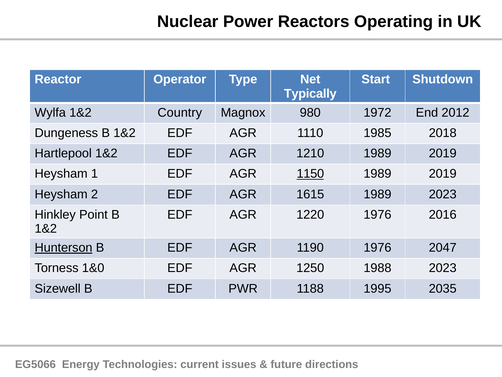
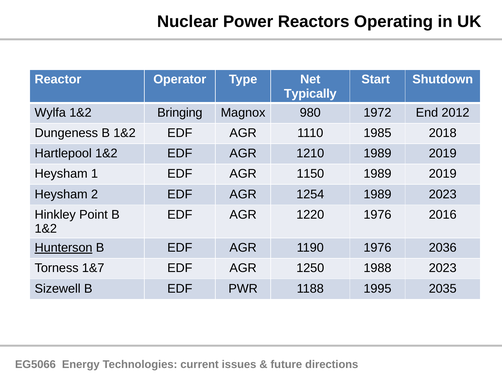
Country: Country -> Bringing
1150 underline: present -> none
1615: 1615 -> 1254
2047: 2047 -> 2036
1&0: 1&0 -> 1&7
